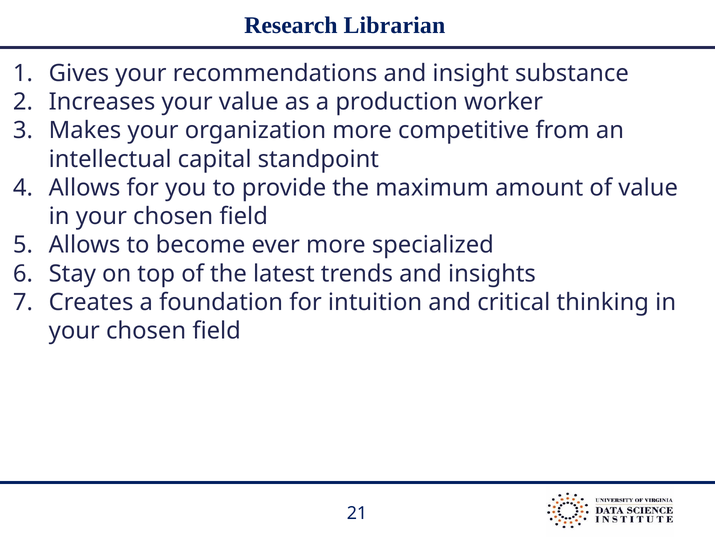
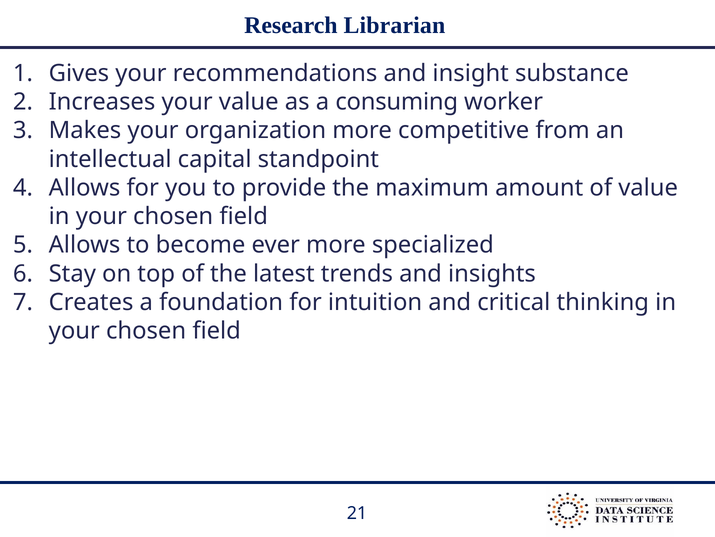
production: production -> consuming
